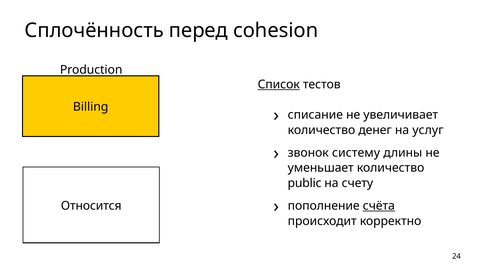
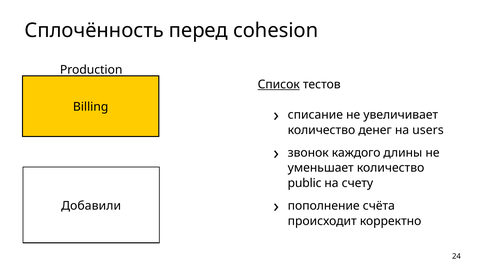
услуг: услуг -> users
систему: систему -> каждого
счёта underline: present -> none
Относится: Относится -> Добавили
